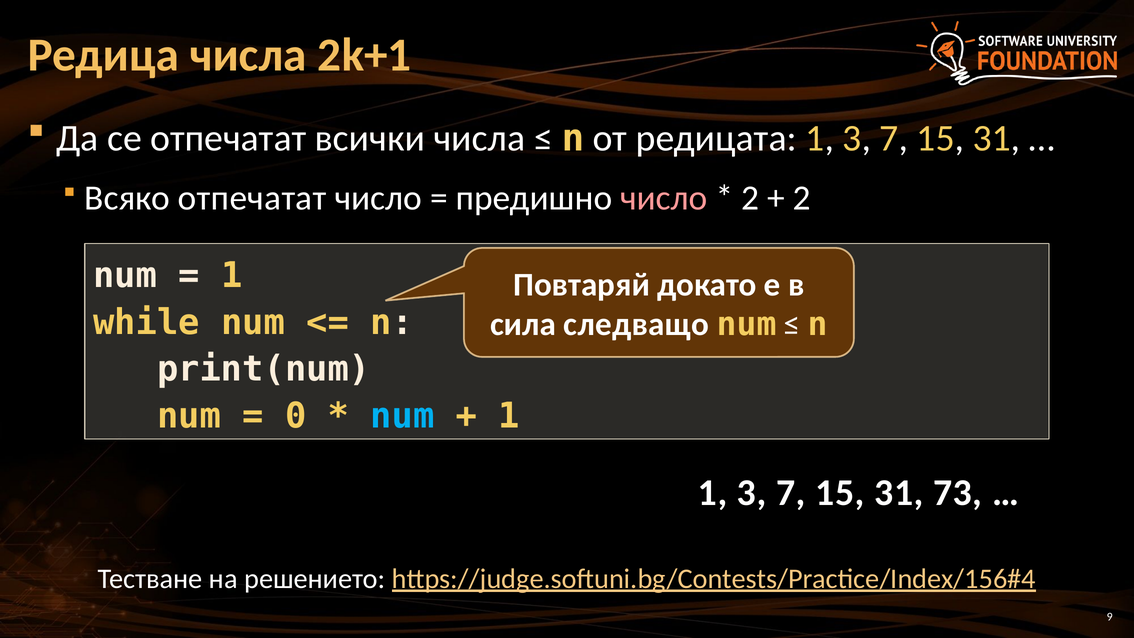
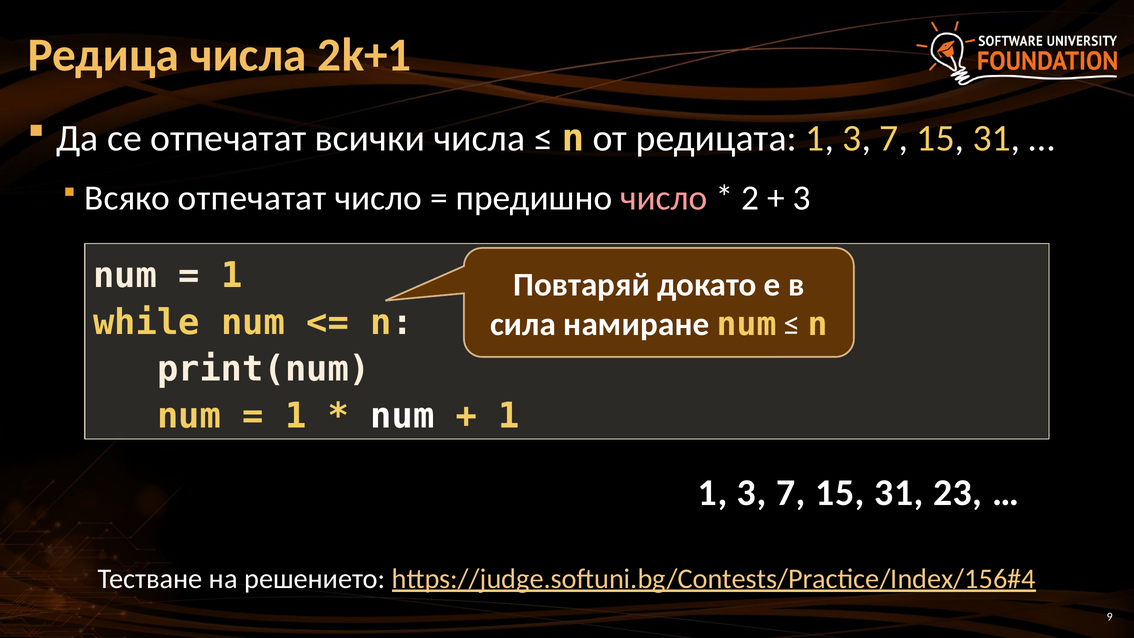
2 at (802, 198): 2 -> 3
следващо: следващо -> намиране
0 at (296, 416): 0 -> 1
num at (402, 416) colour: light blue -> white
73: 73 -> 23
